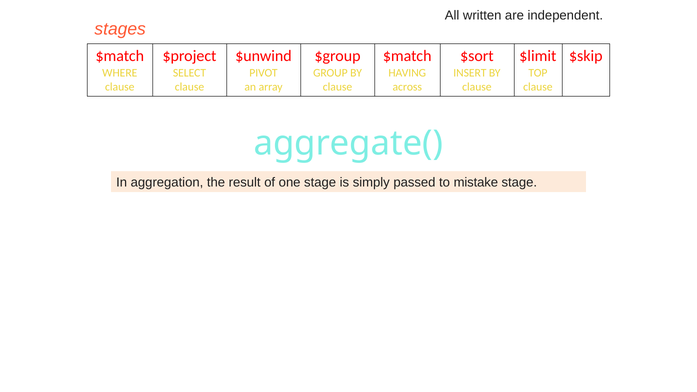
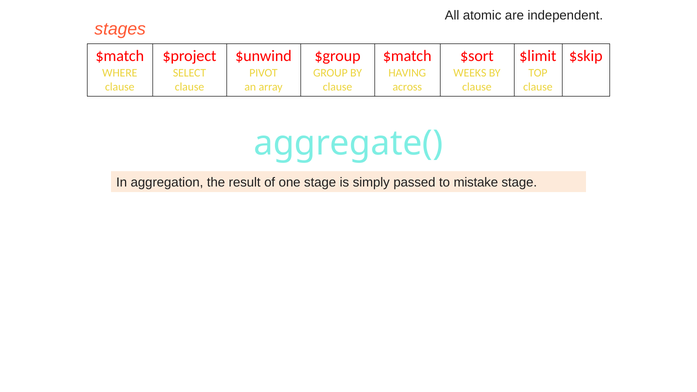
written: written -> atomic
INSERT: INSERT -> WEEKS
